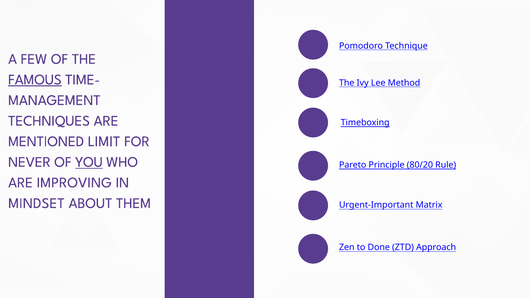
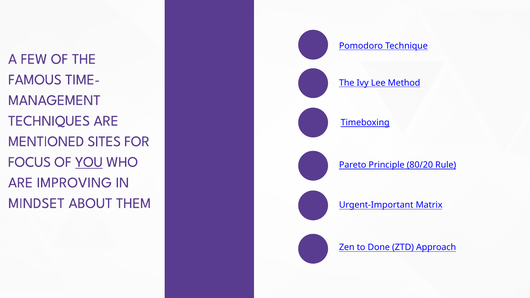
FAMOUS underline: present -> none
LIMIT: LIMIT -> SITES
NEVER: NEVER -> FOCUS
